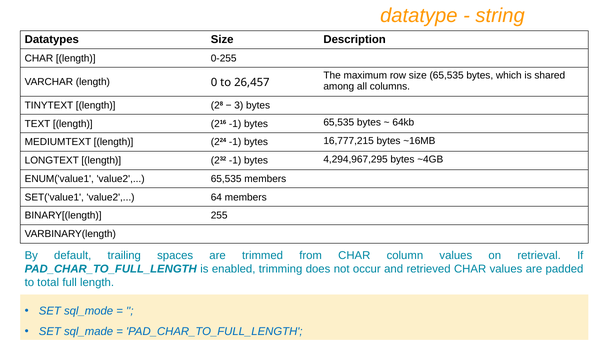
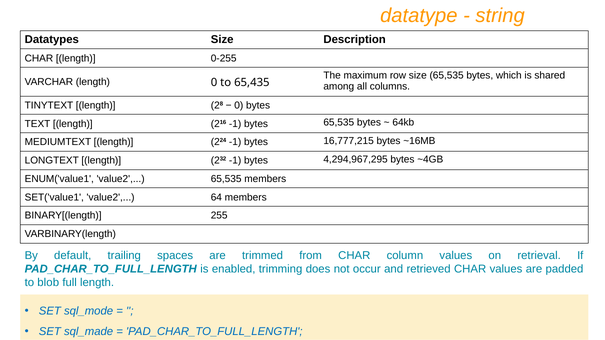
26,457: 26,457 -> 65,435
3 at (239, 105): 3 -> 0
total: total -> blob
